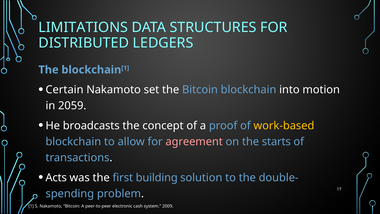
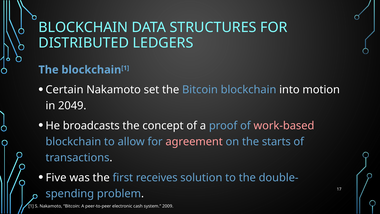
LIMITATIONS at (83, 27): LIMITATIONS -> BLOCKCHAIN
2059: 2059 -> 2049
work-based colour: yellow -> pink
Acts: Acts -> Five
building: building -> receives
